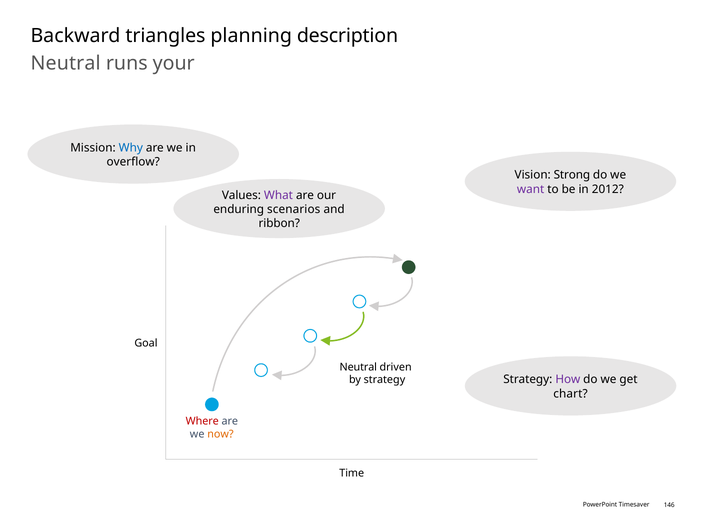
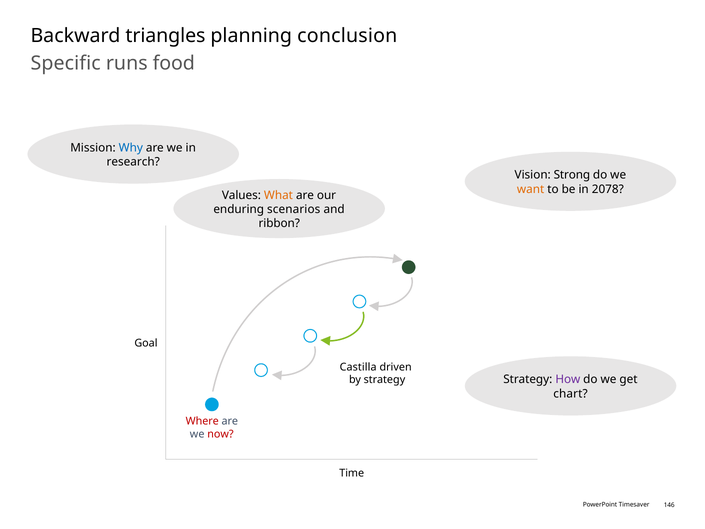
description: description -> conclusion
Neutral at (66, 63): Neutral -> Specific
your: your -> food
overflow: overflow -> research
want colour: purple -> orange
2012: 2012 -> 2078
What colour: purple -> orange
Neutral at (358, 367): Neutral -> Castilla
now colour: orange -> red
